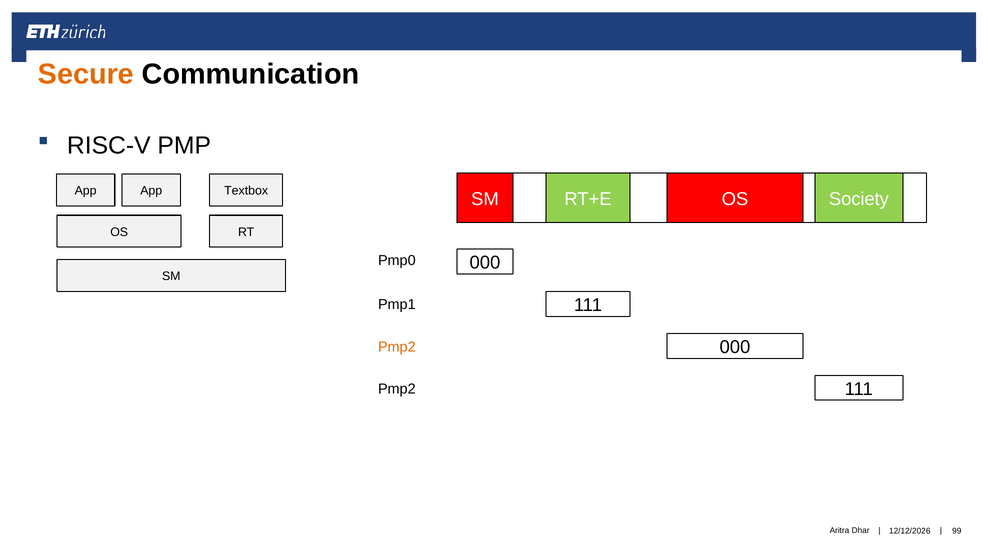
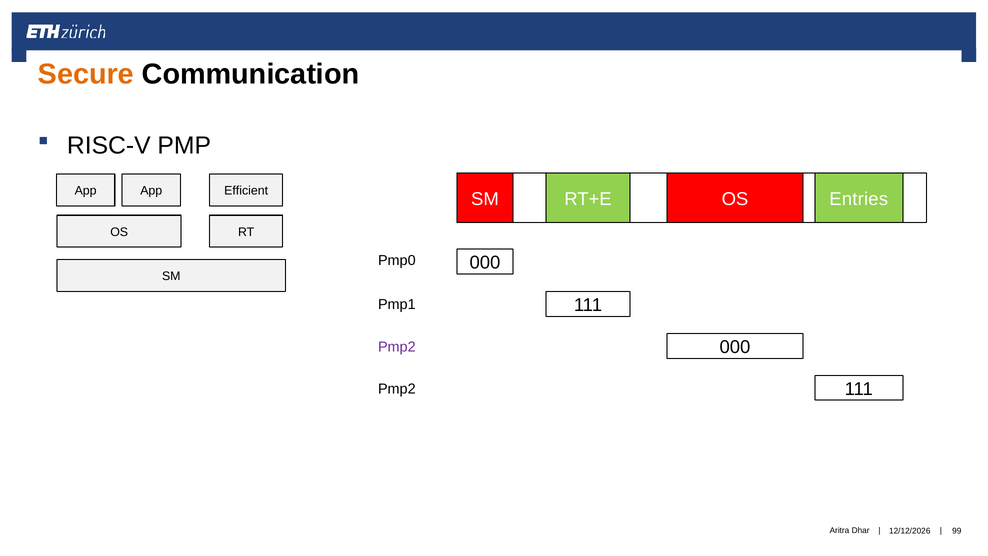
Textbox: Textbox -> Efficient
Society: Society -> Entries
Pmp2 at (397, 347) colour: orange -> purple
